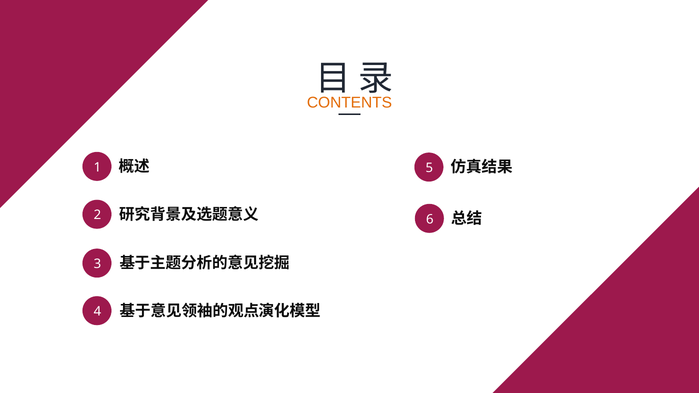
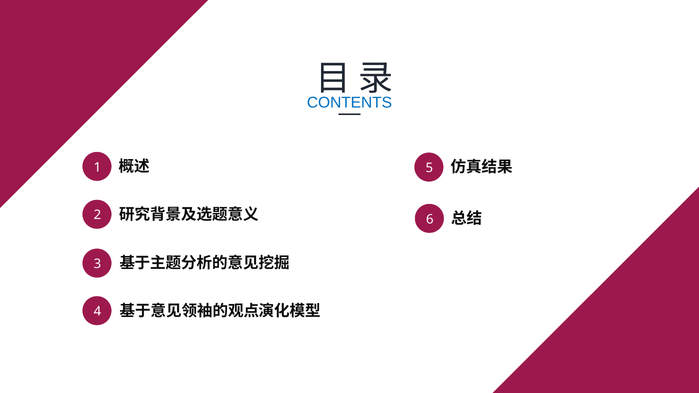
CONTENTS colour: orange -> blue
